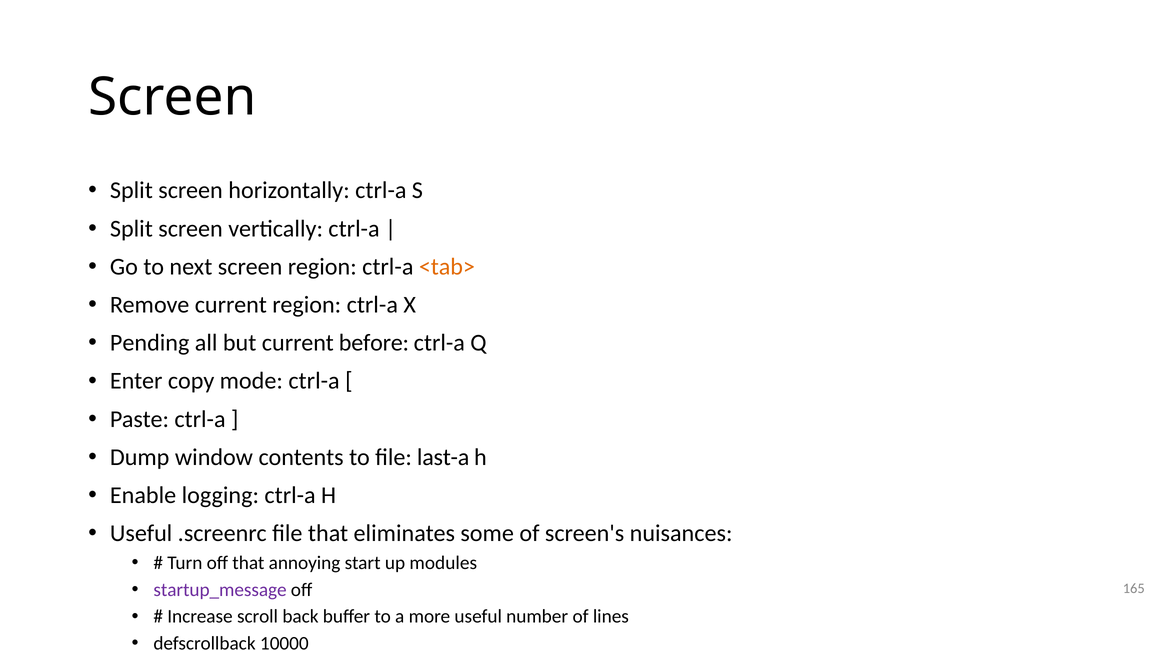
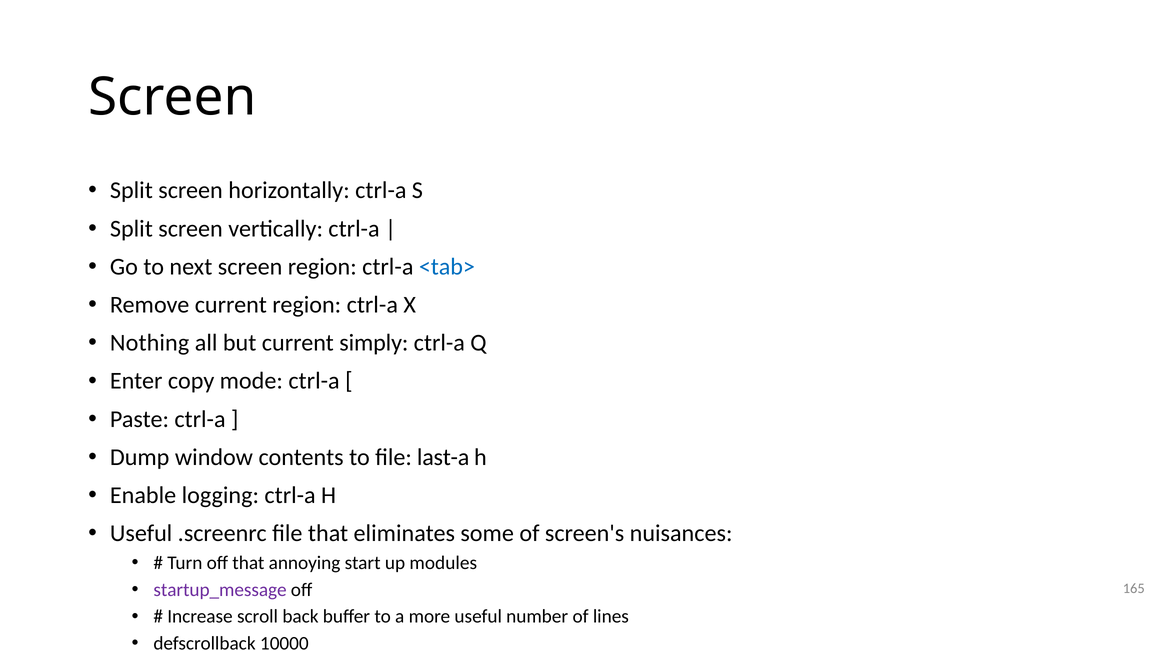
<tab> colour: orange -> blue
Pending: Pending -> Nothing
before: before -> simply
